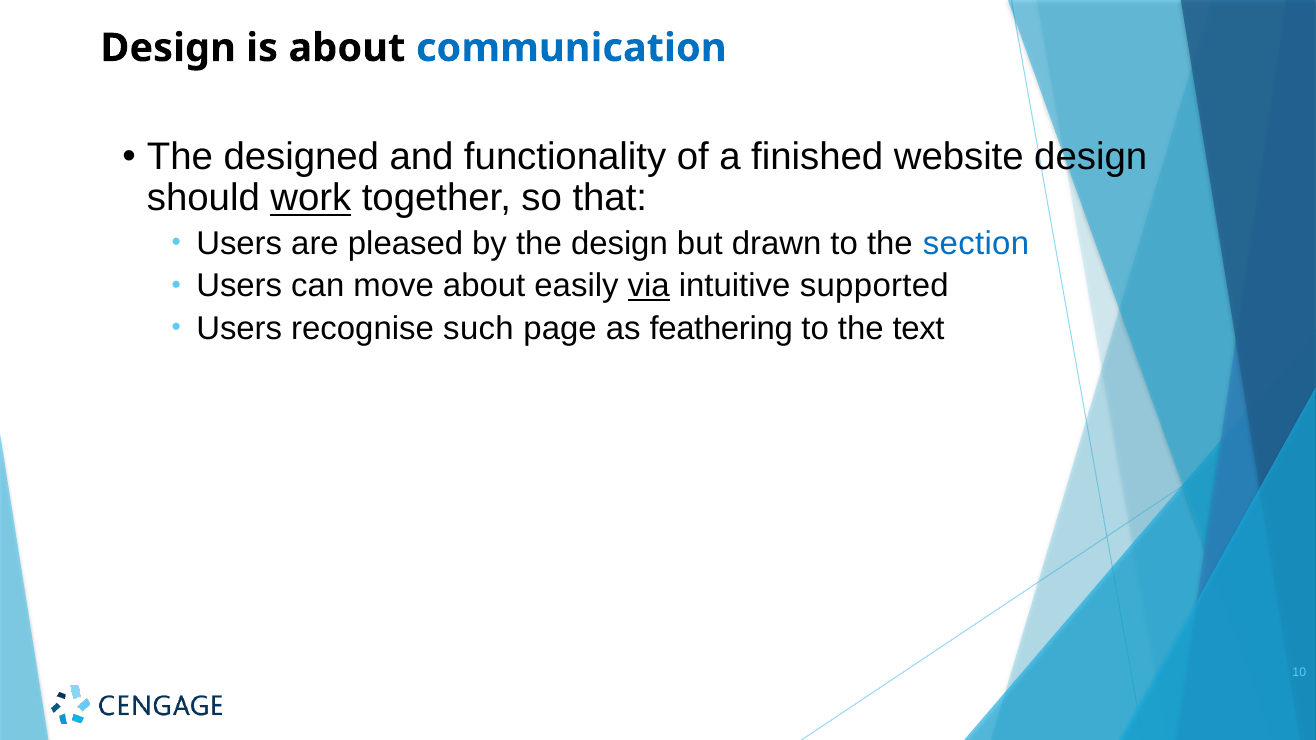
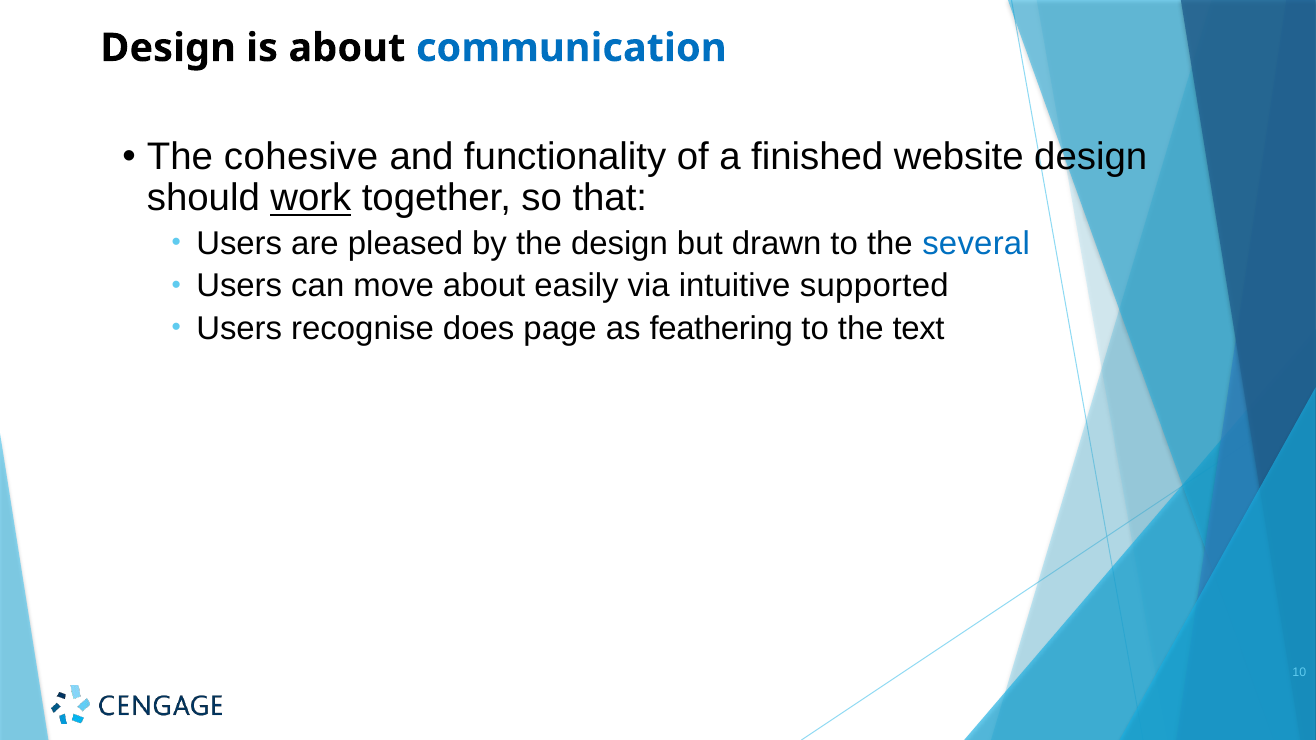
designed: designed -> cohesive
section: section -> several
via underline: present -> none
such: such -> does
